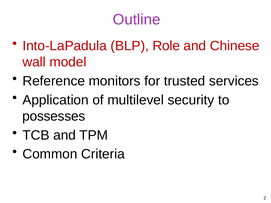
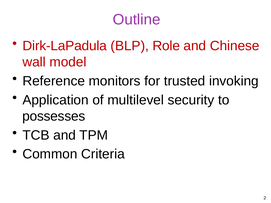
Into-LaPadula: Into-LaPadula -> Dirk-LaPadula
services: services -> invoking
